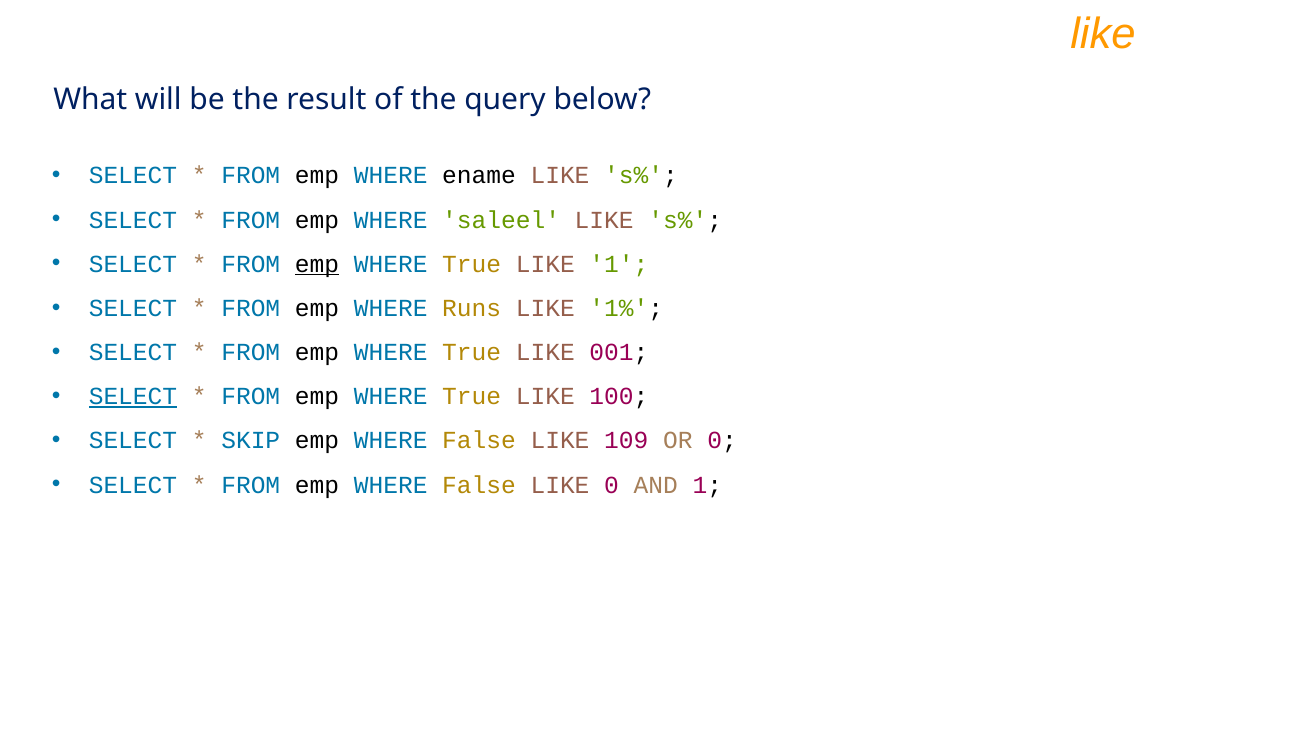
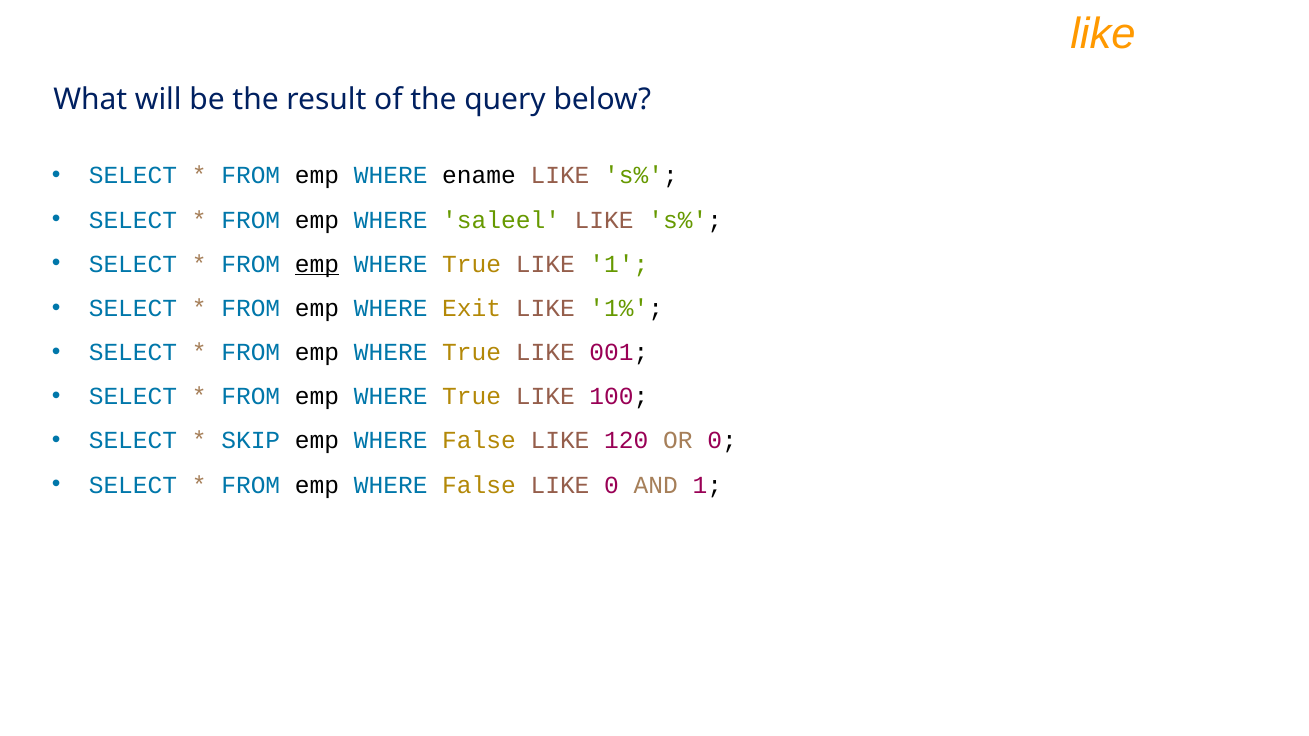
Runs: Runs -> Exit
SELECT at (133, 397) underline: present -> none
109: 109 -> 120
